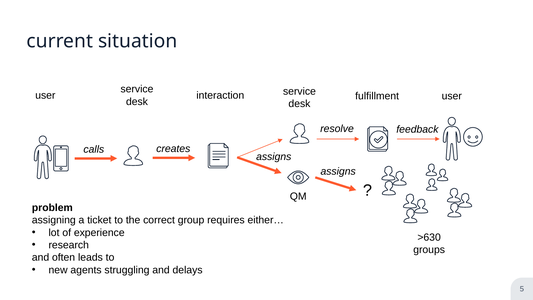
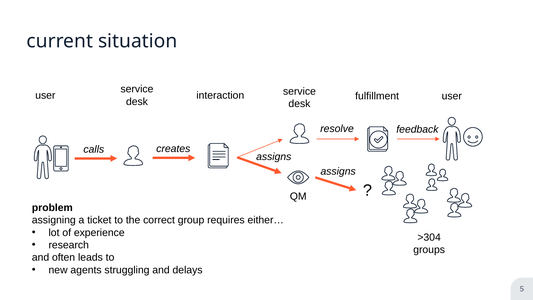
>630: >630 -> >304
